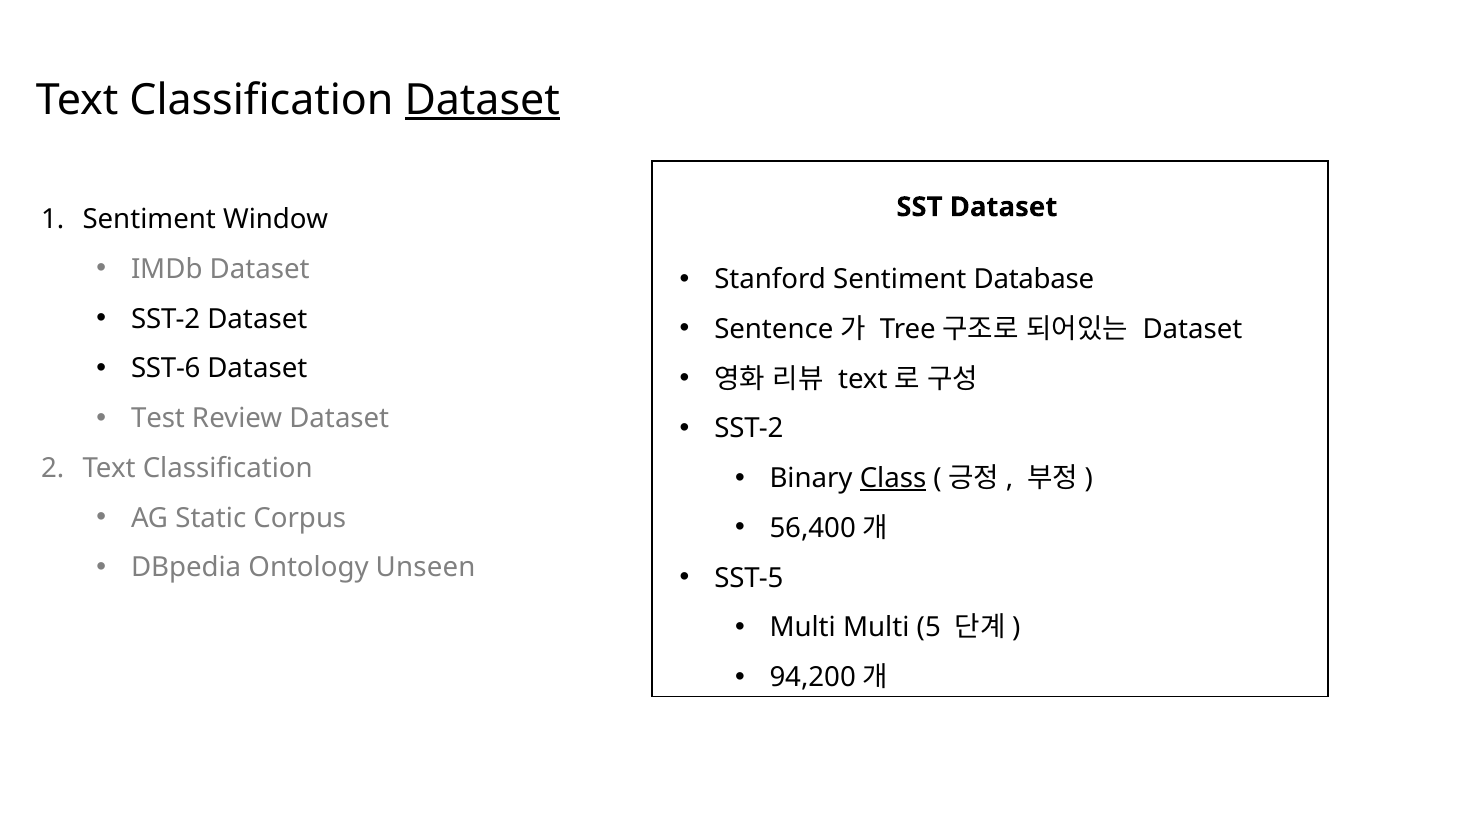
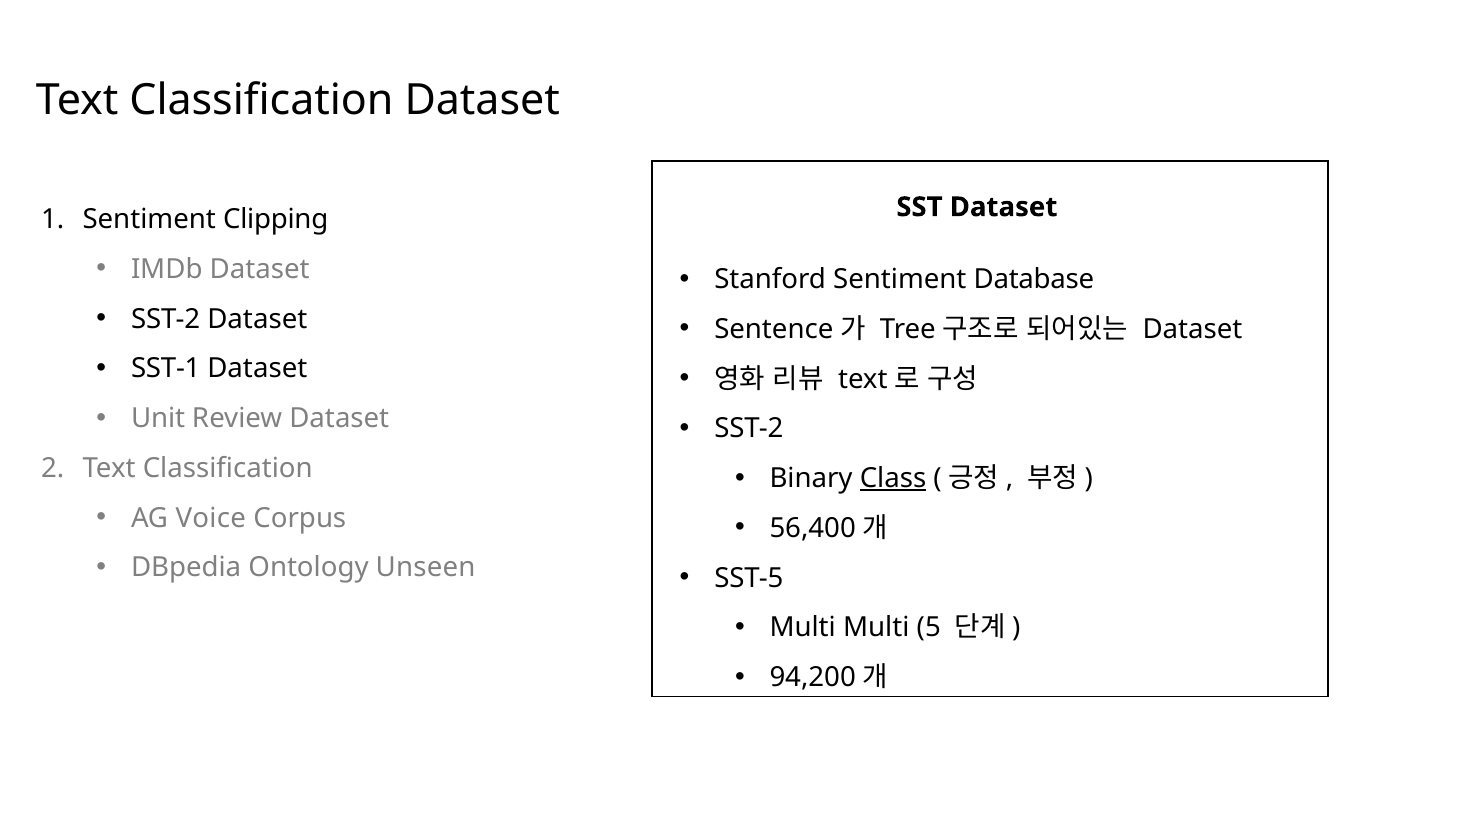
Dataset at (482, 100) underline: present -> none
Window: Window -> Clipping
SST-6: SST-6 -> SST-1
Test: Test -> Unit
Static: Static -> Voice
